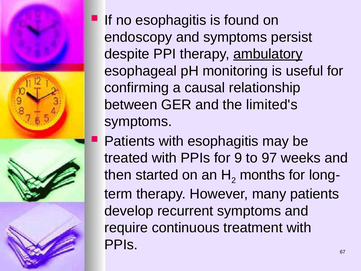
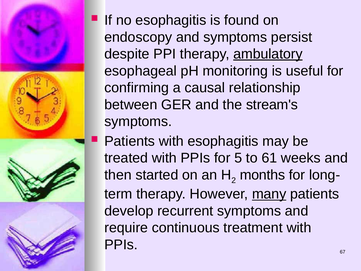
limited's: limited's -> stream's
9: 9 -> 5
97: 97 -> 61
many underline: none -> present
